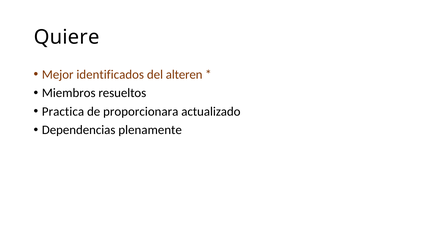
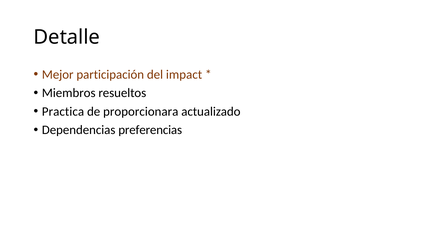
Quiere: Quiere -> Detalle
identificados: identificados -> participación
alteren: alteren -> impact
plenamente: plenamente -> preferencias
